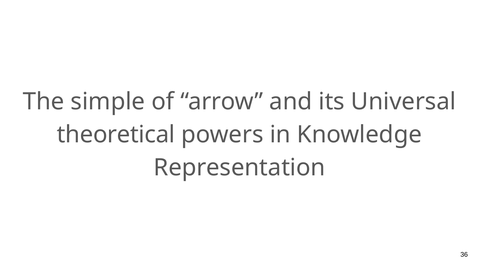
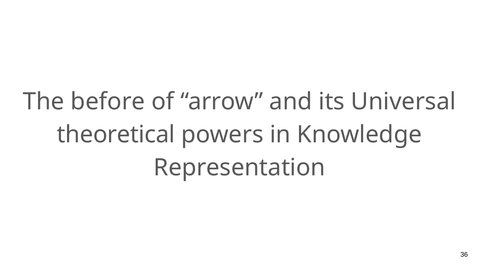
simple: simple -> before
